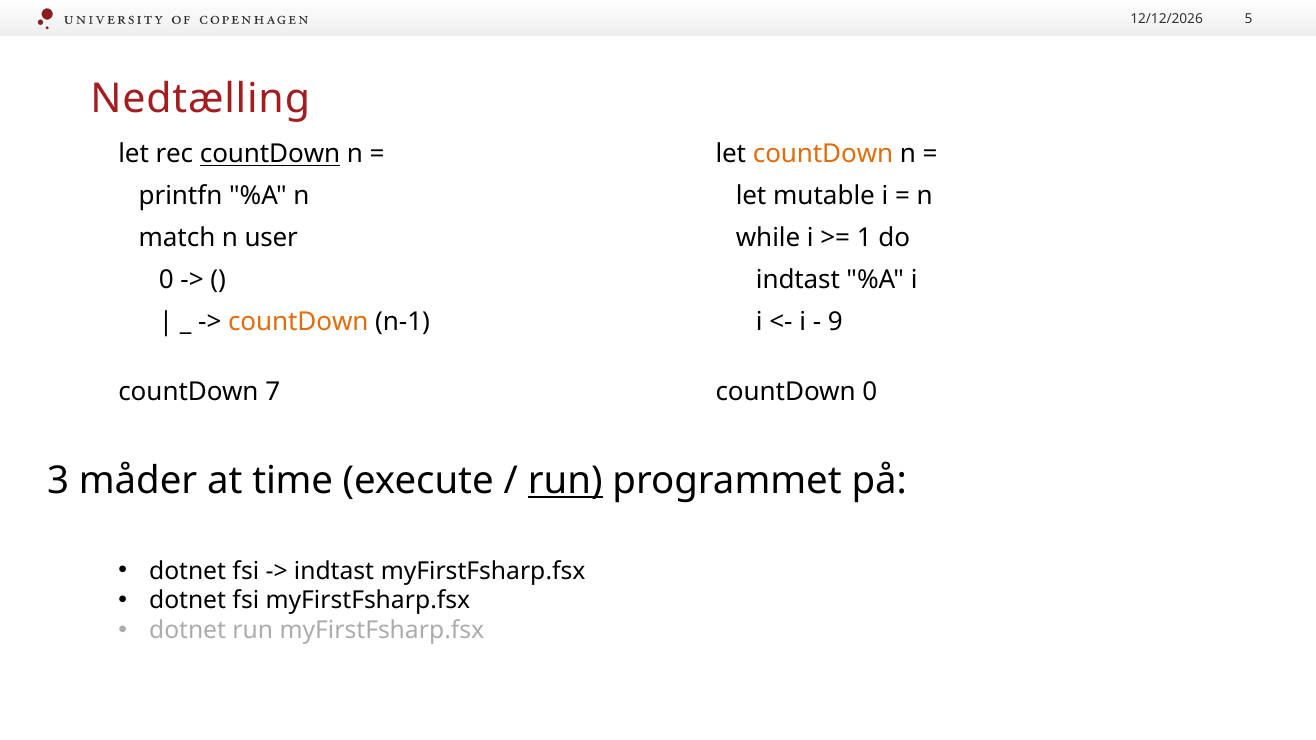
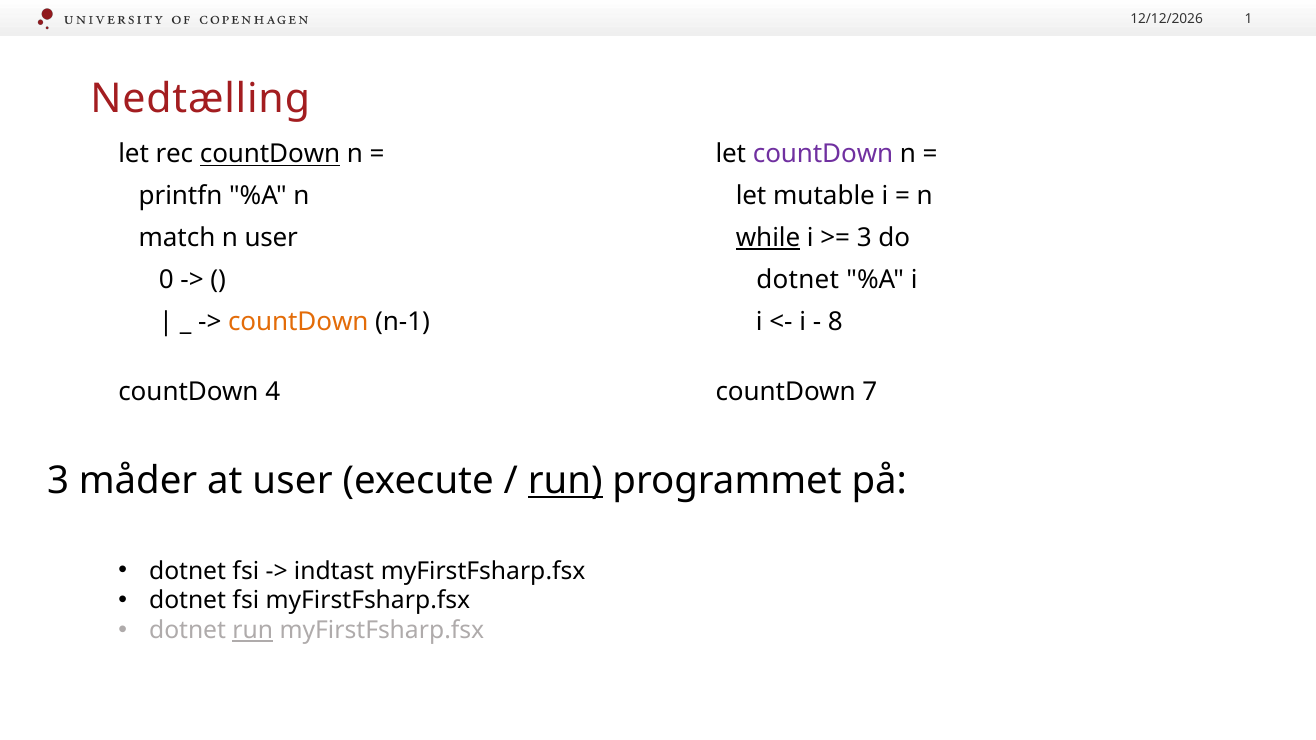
5: 5 -> 1
countDown at (823, 154) colour: orange -> purple
while underline: none -> present
1 at (864, 238): 1 -> 3
indtast at (798, 280): indtast -> dotnet
9: 9 -> 8
7: 7 -> 4
countDown 0: 0 -> 7
at time: time -> user
run at (253, 630) underline: none -> present
